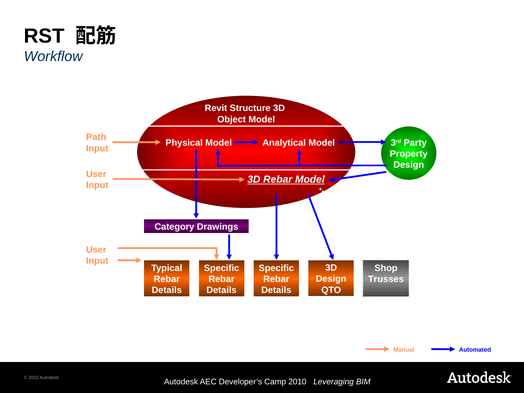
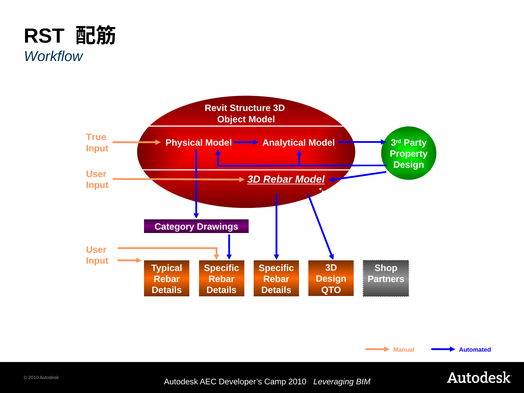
Path: Path -> True
Trusses: Trusses -> Partners
